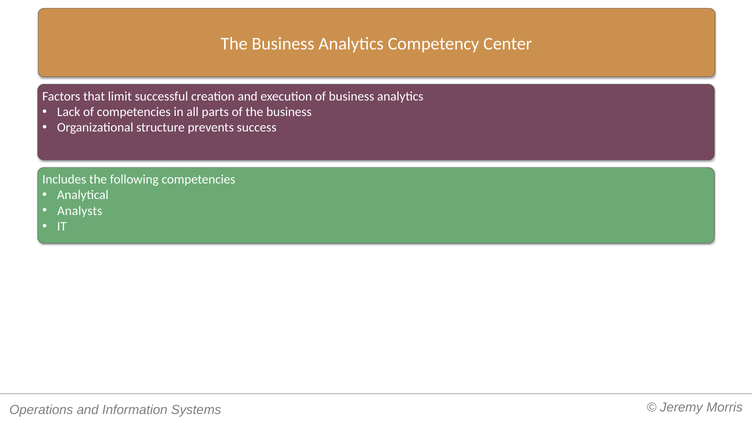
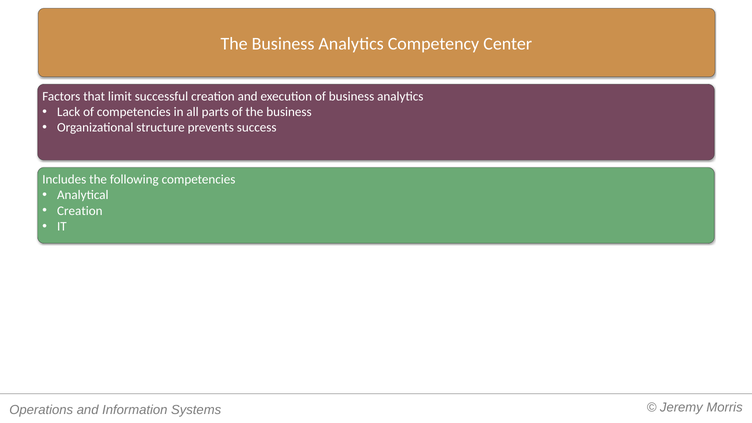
Analysts at (80, 211): Analysts -> Creation
